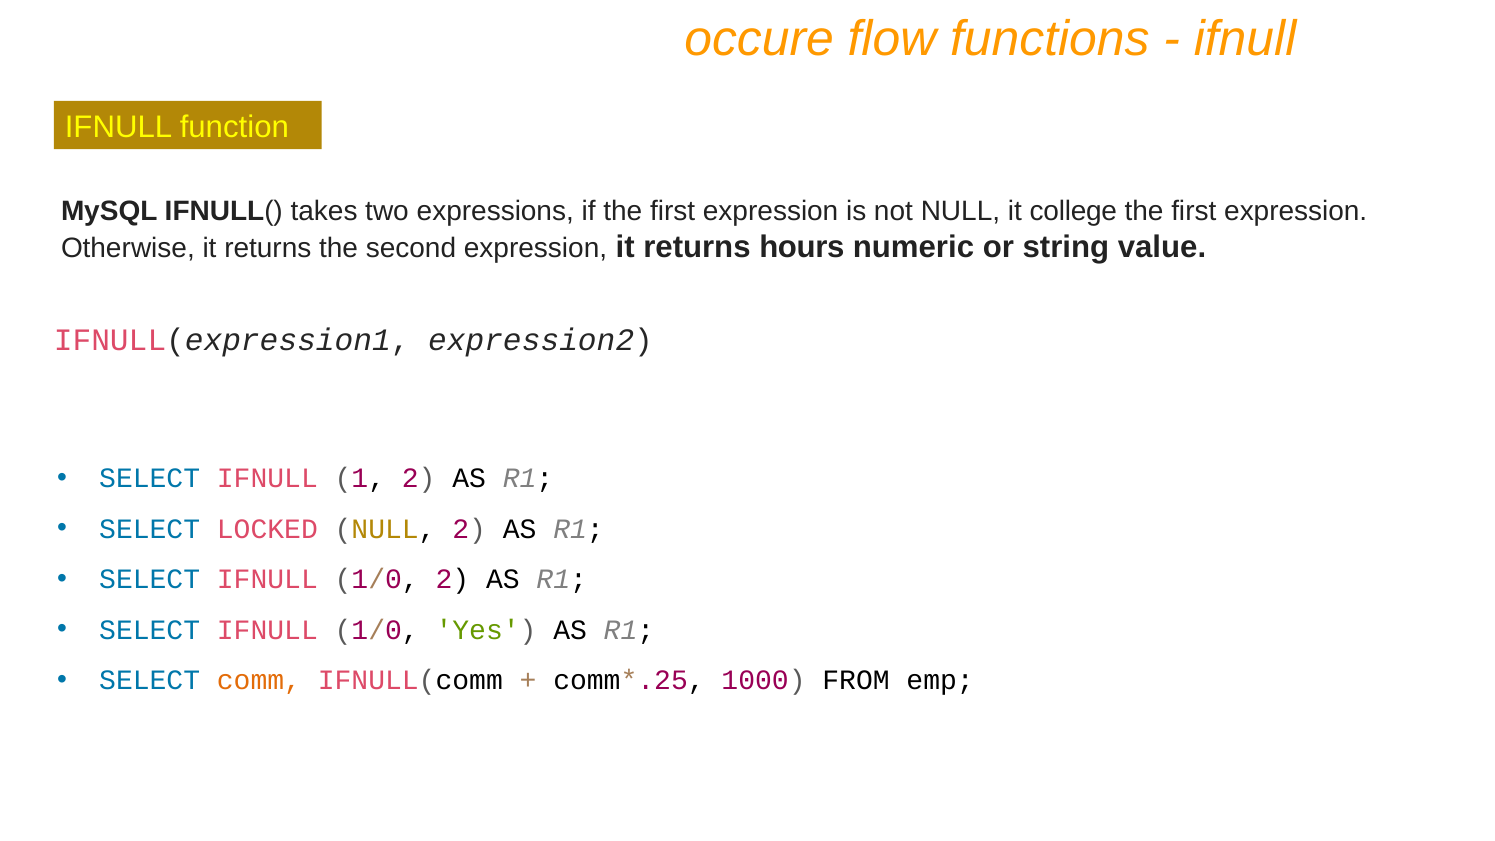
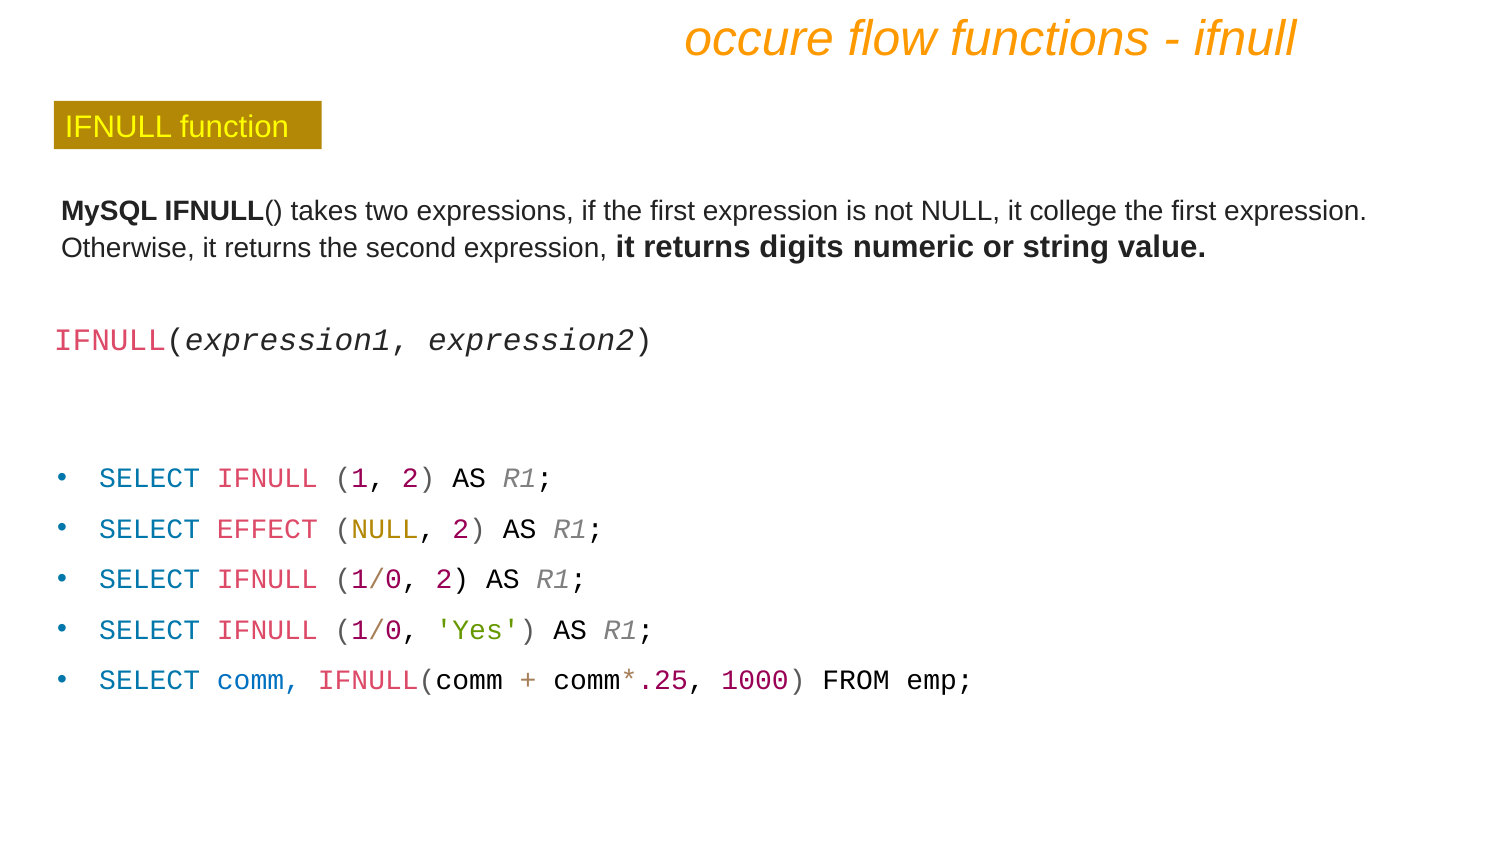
hours: hours -> digits
LOCKED: LOCKED -> EFFECT
comm colour: orange -> blue
